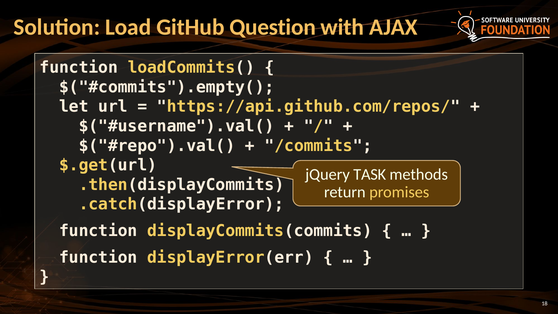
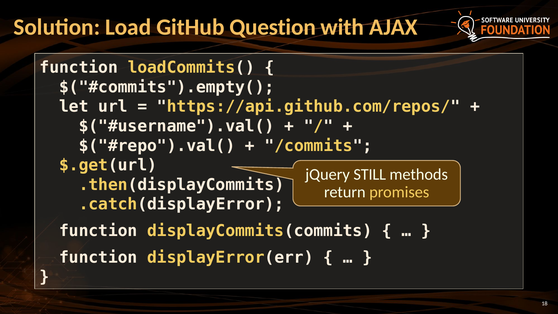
TASK: TASK -> STILL
